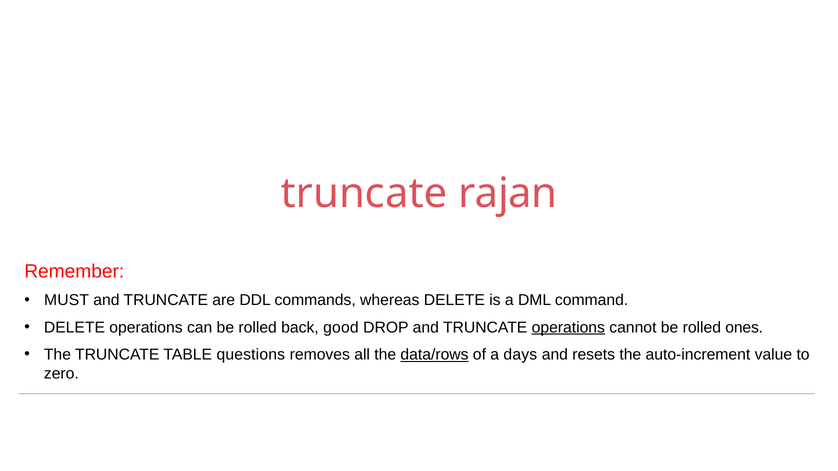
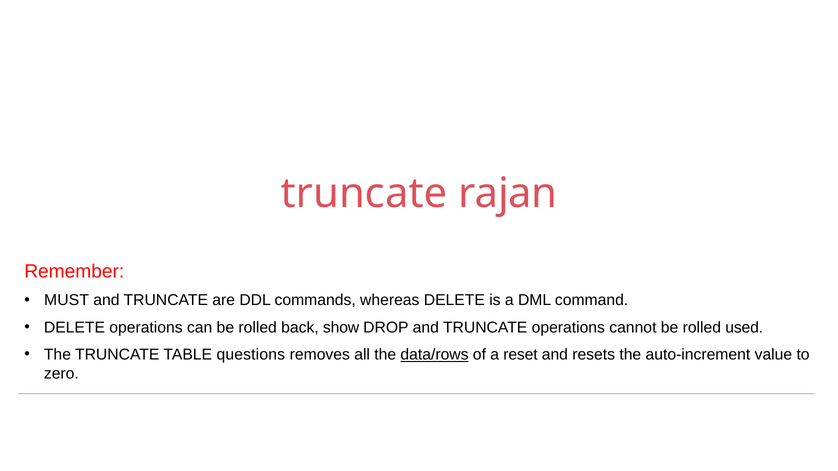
good: good -> show
operations at (568, 328) underline: present -> none
ones: ones -> used
days: days -> reset
